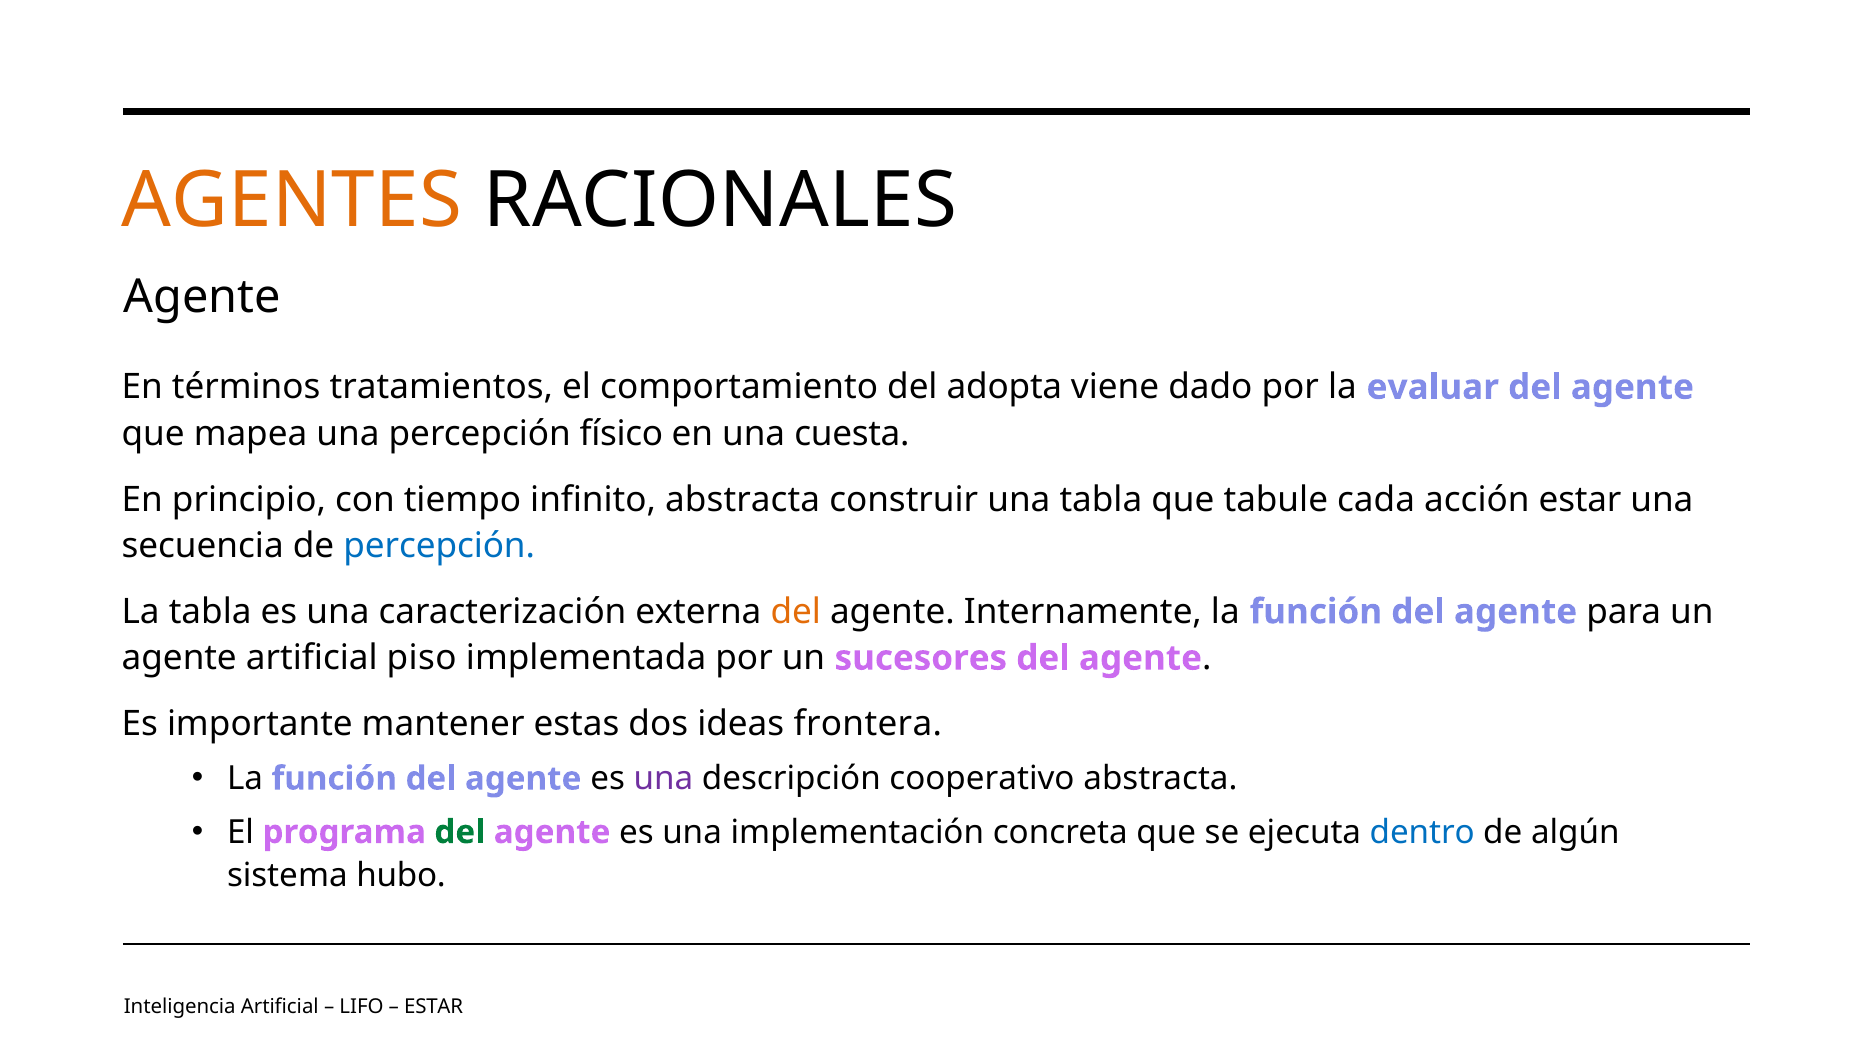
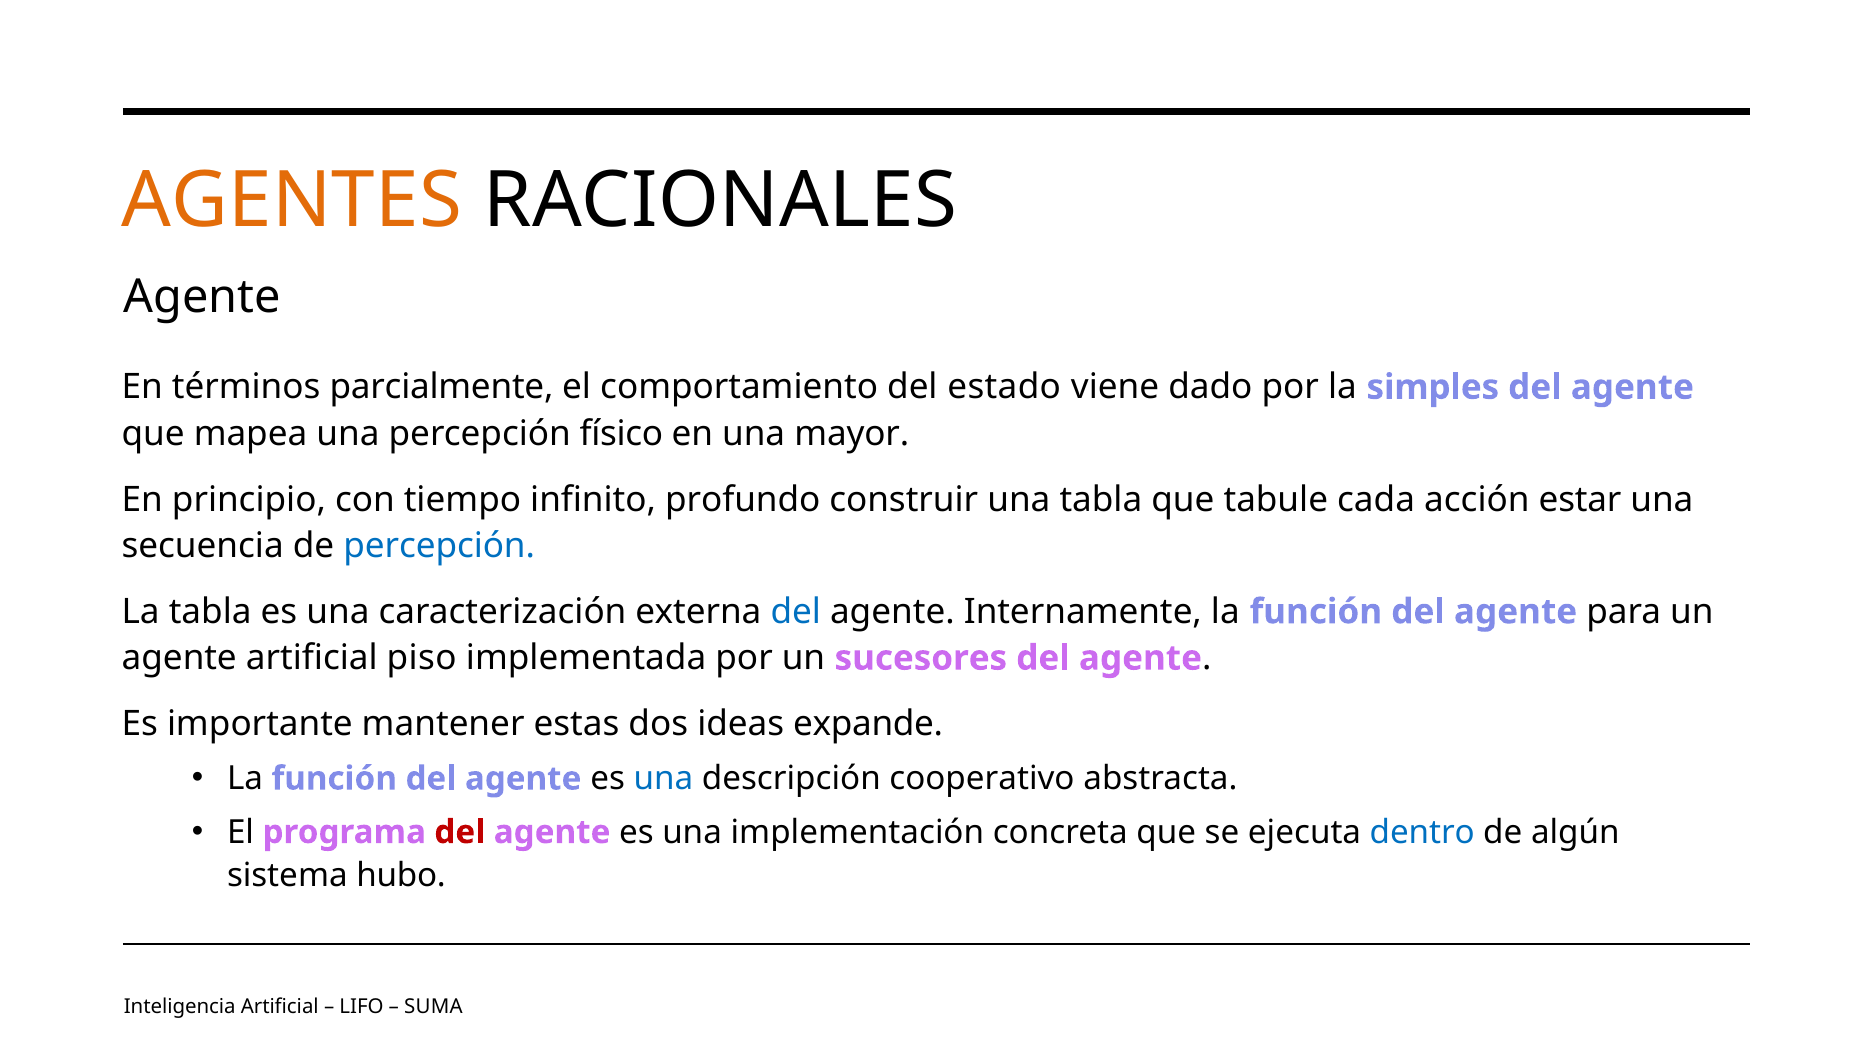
tratamientos: tratamientos -> parcialmente
adopta: adopta -> estado
evaluar: evaluar -> simples
cuesta: cuesta -> mayor
infinito abstracta: abstracta -> profundo
del at (796, 611) colour: orange -> blue
frontera: frontera -> expande
una at (663, 778) colour: purple -> blue
del at (460, 832) colour: green -> red
ESTAR at (434, 1006): ESTAR -> SUMA
